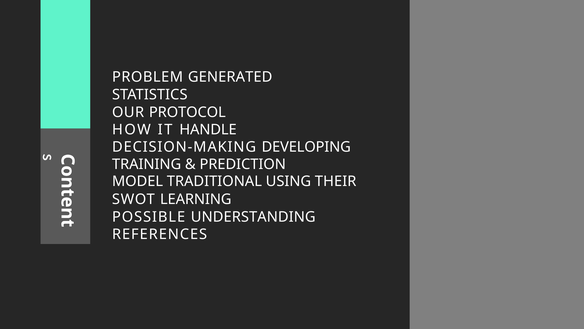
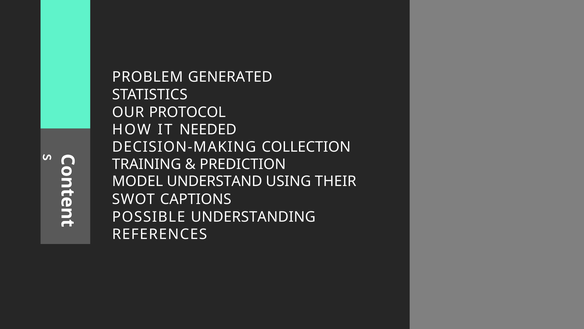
HANDLE: HANDLE -> NEEDED
DEVELOPING: DEVELOPING -> COLLECTION
TRADITIONAL: TRADITIONAL -> UNDERSTAND
LEARNING: LEARNING -> CAPTIONS
